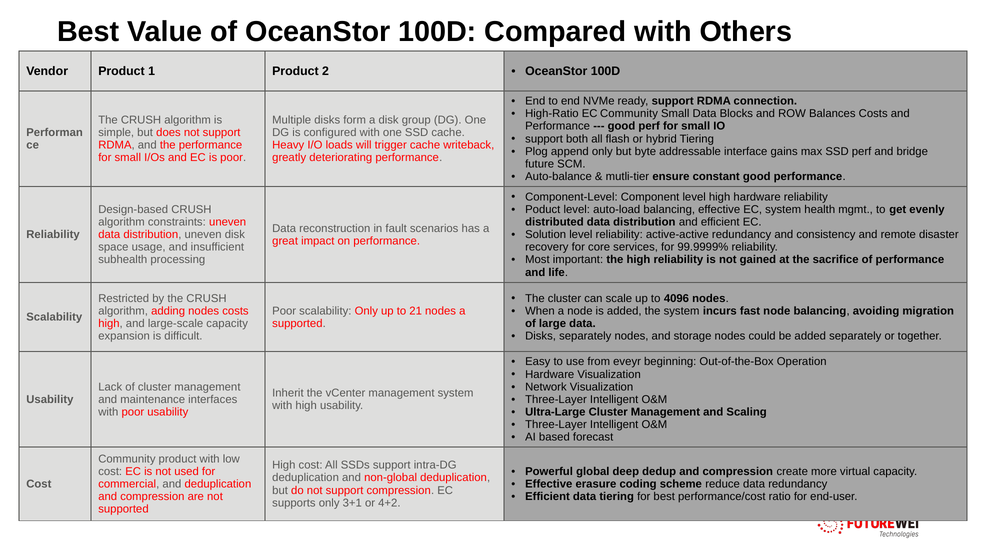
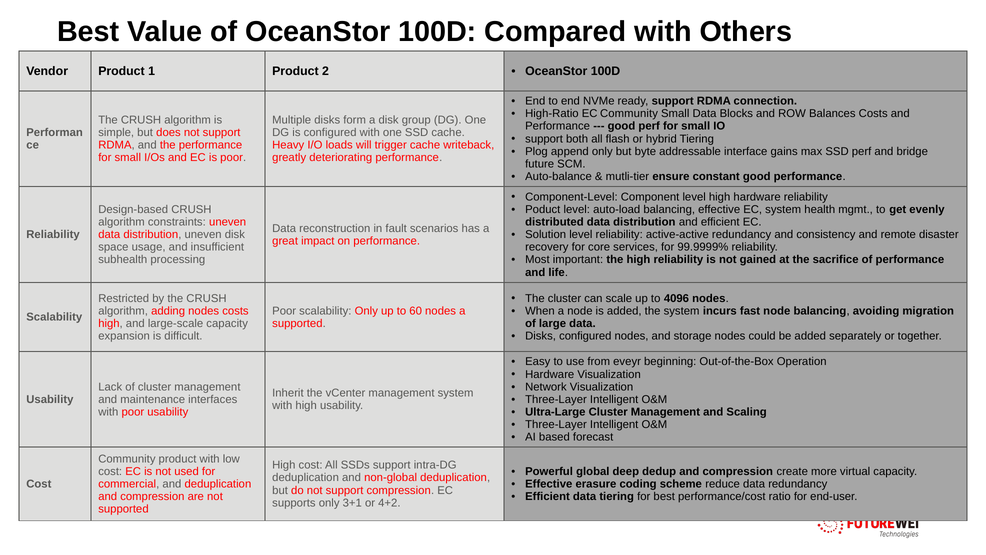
21: 21 -> 60
Disks separately: separately -> configured
